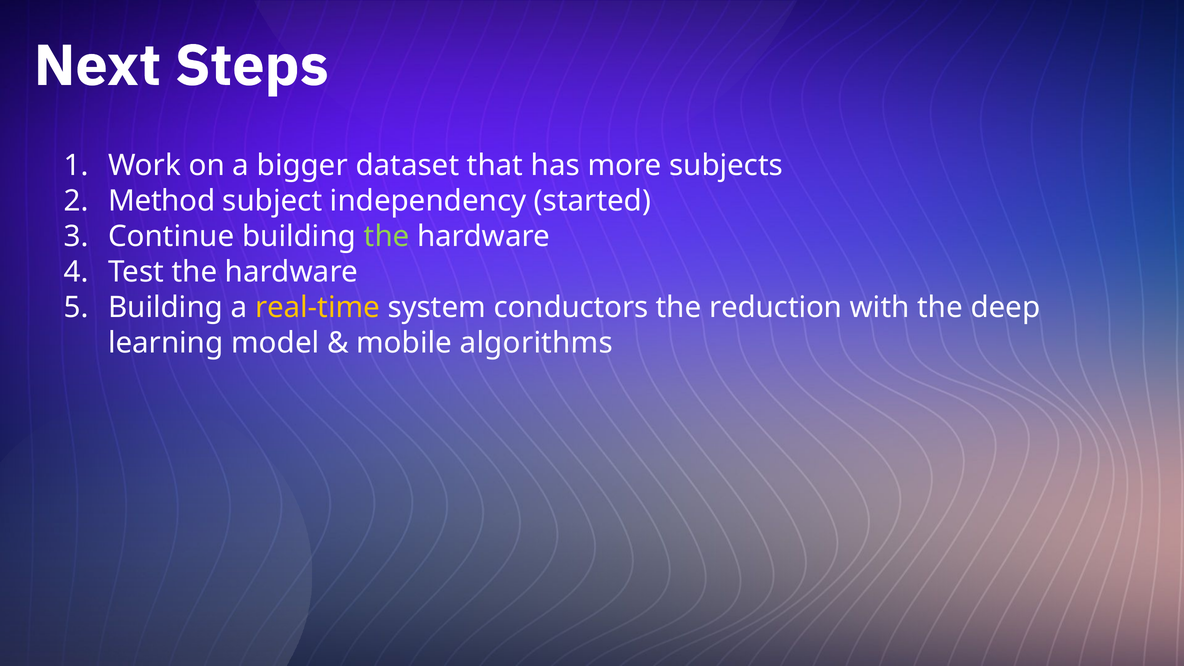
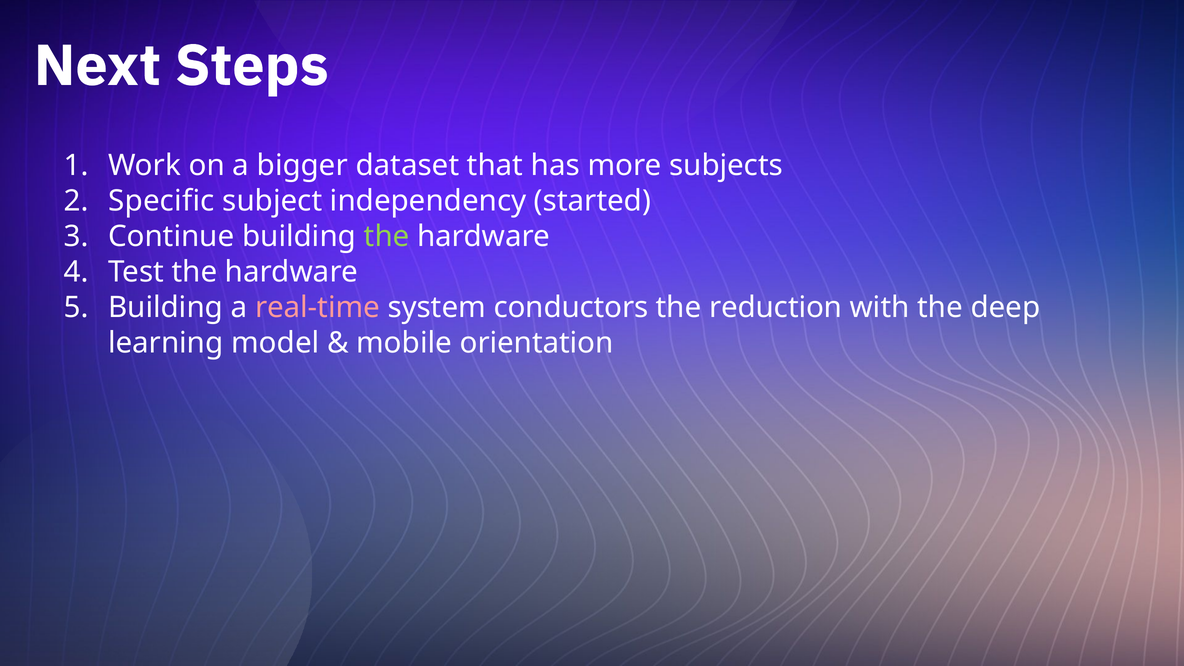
Method: Method -> Specific
real-time colour: yellow -> pink
algorithms: algorithms -> orientation
